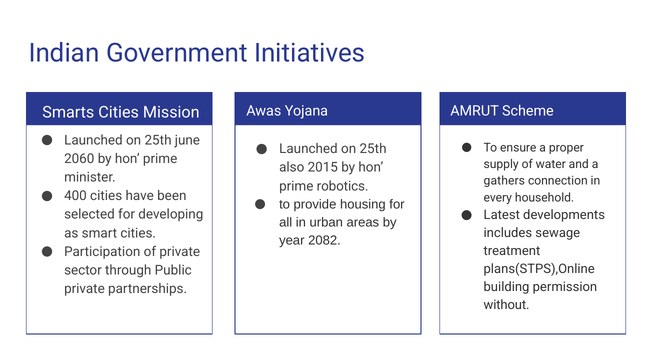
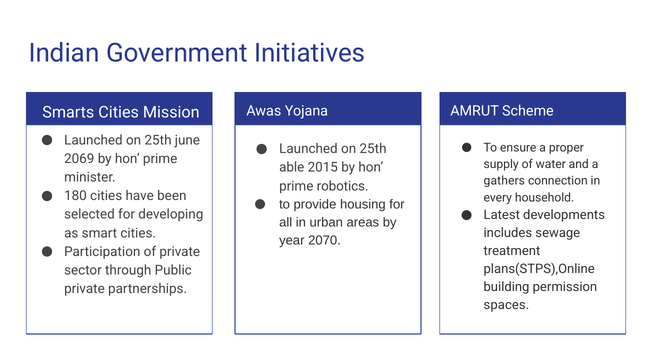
2060: 2060 -> 2069
also: also -> able
400: 400 -> 180
2082: 2082 -> 2070
without: without -> spaces
